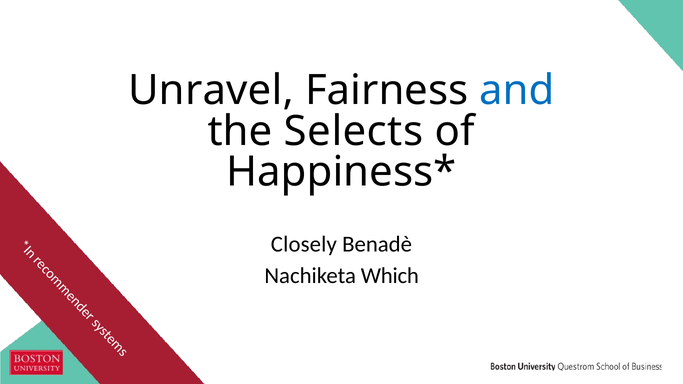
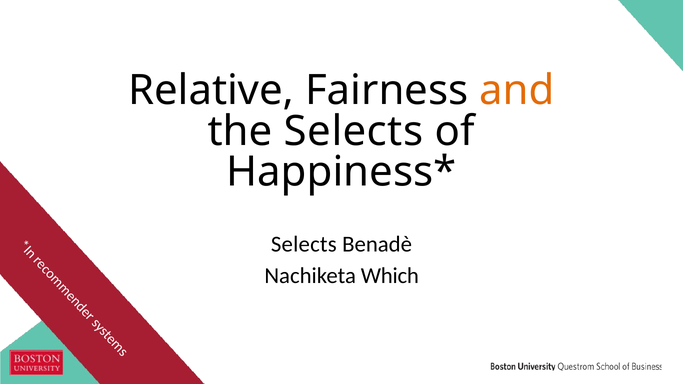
Unravel: Unravel -> Relative
and colour: blue -> orange
Closely at (304, 244): Closely -> Selects
